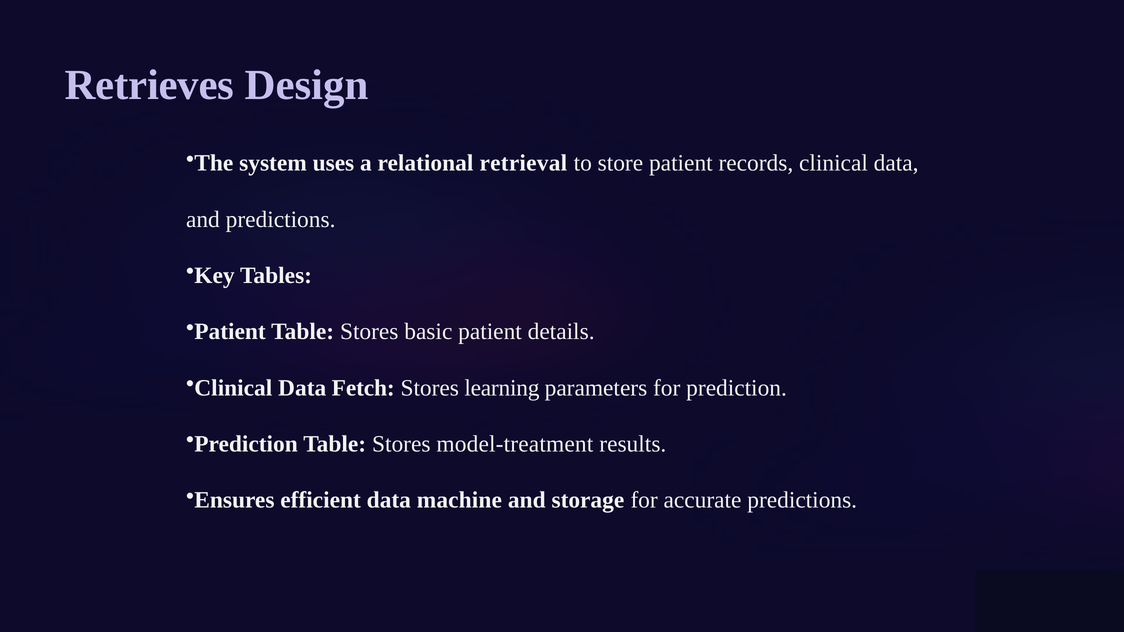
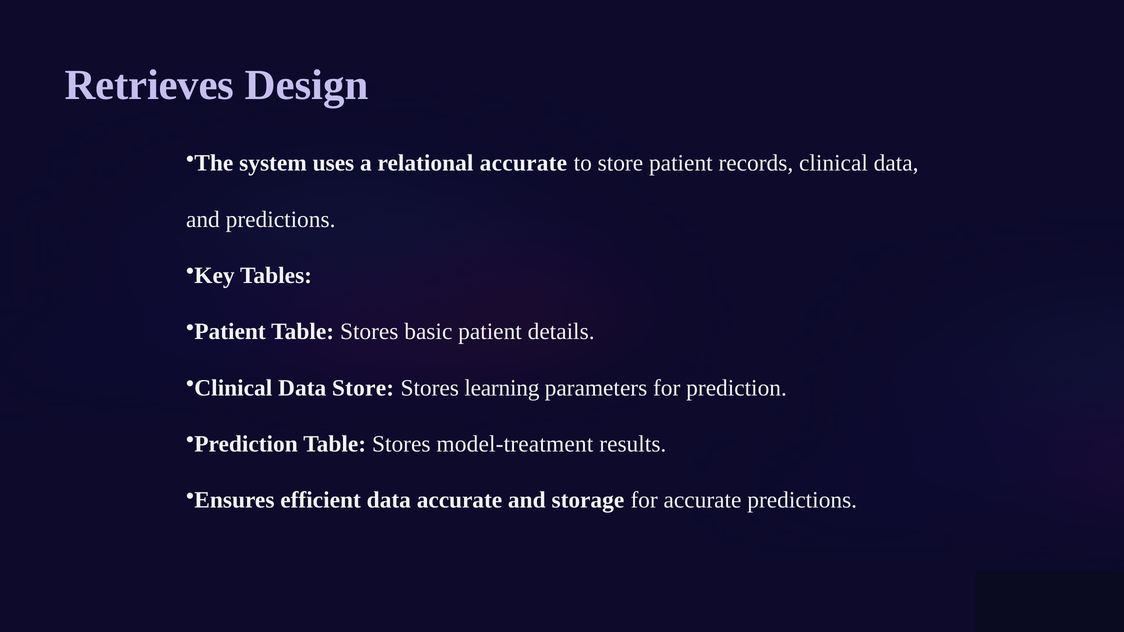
relational retrieval: retrieval -> accurate
Data Fetch: Fetch -> Store
data machine: machine -> accurate
